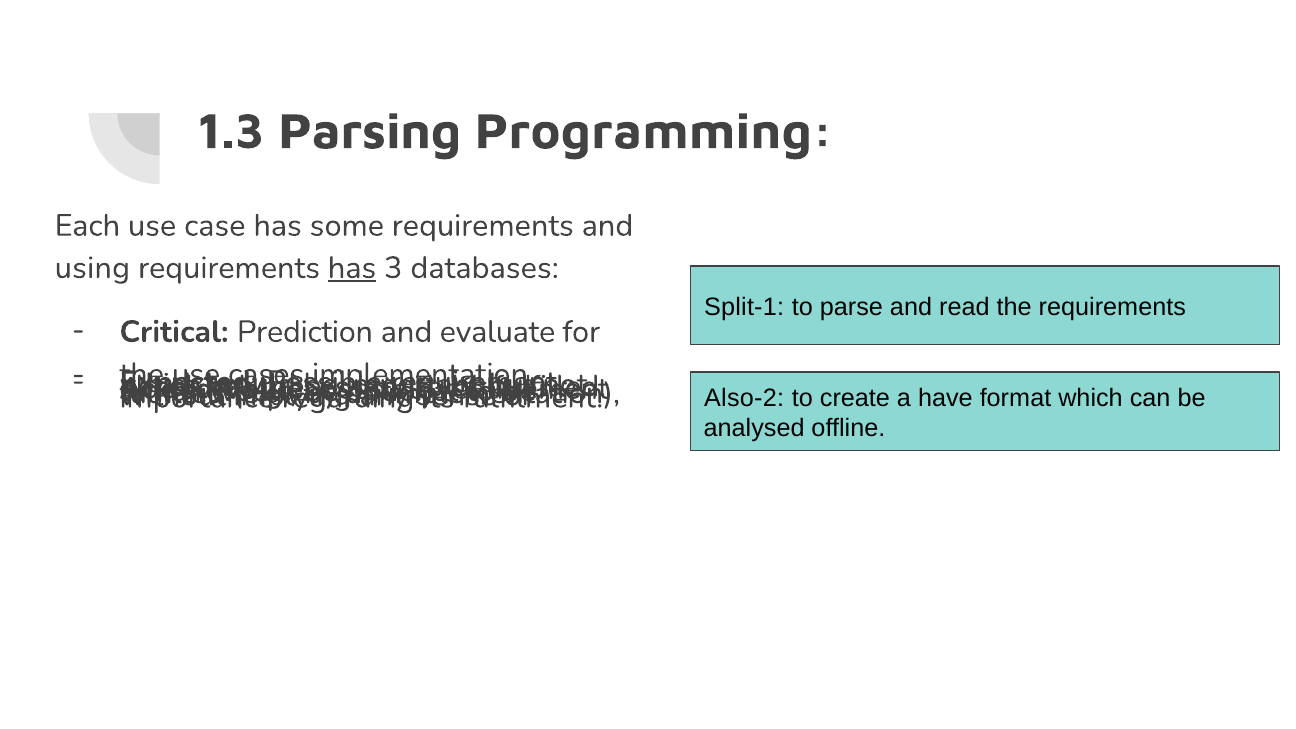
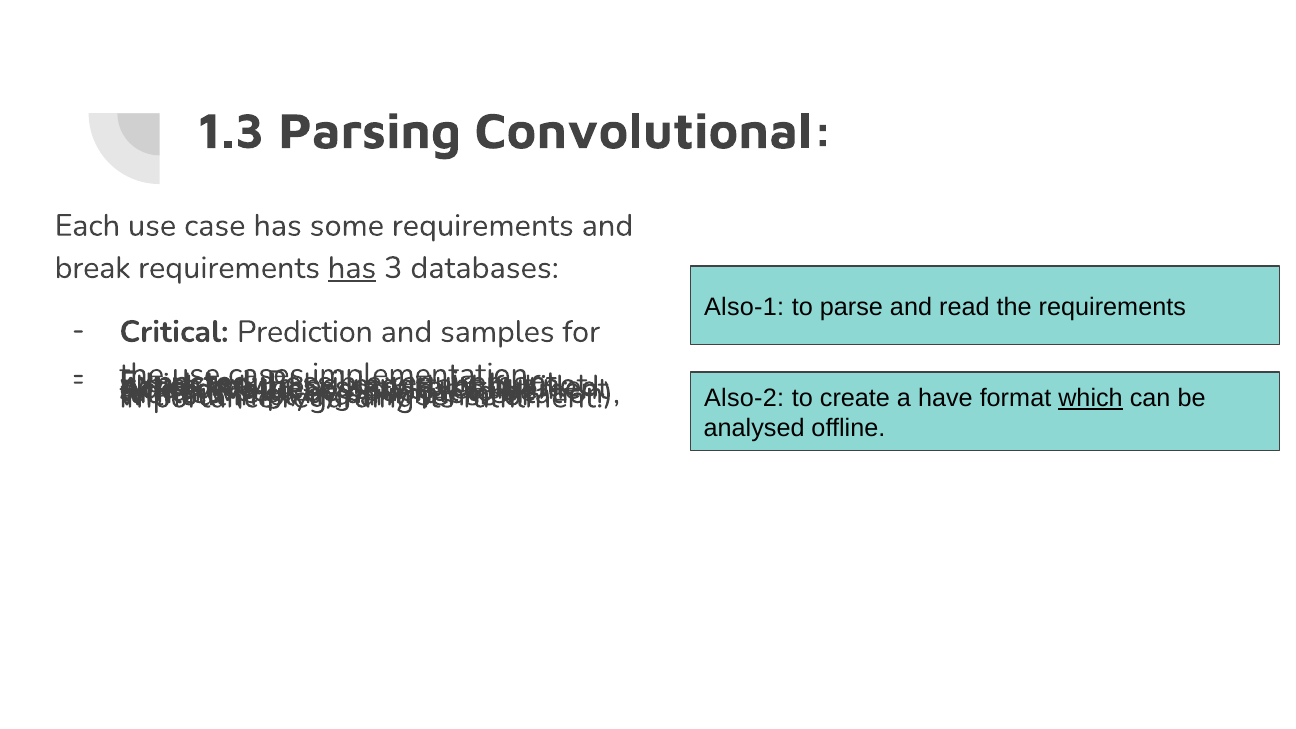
Programming: Programming -> Convolutional
using: using -> break
Split-1: Split-1 -> Also-1
evaluate: evaluate -> samples
which at (1091, 398) underline: none -> present
